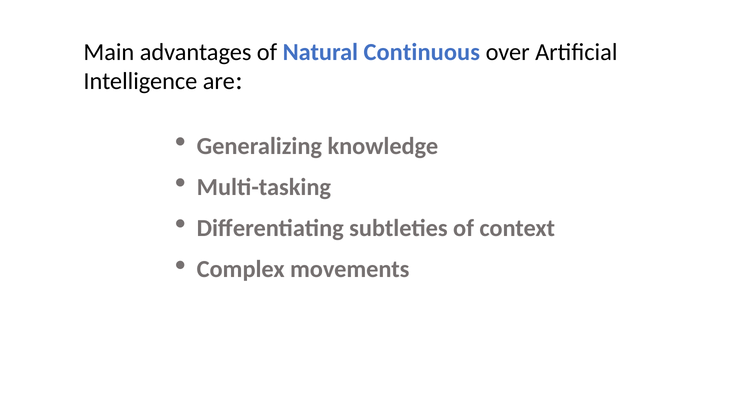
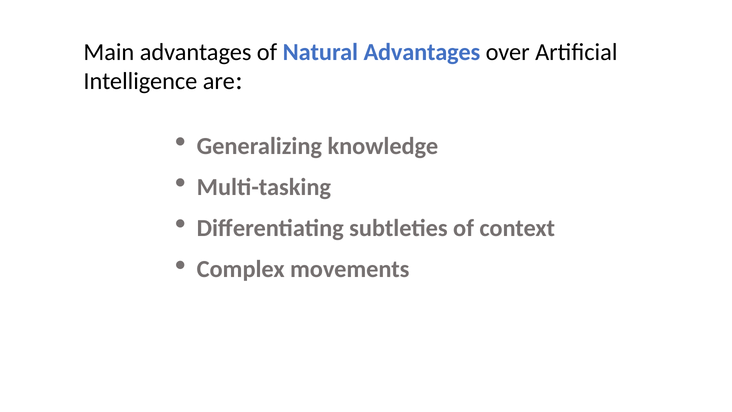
Natural Continuous: Continuous -> Advantages
